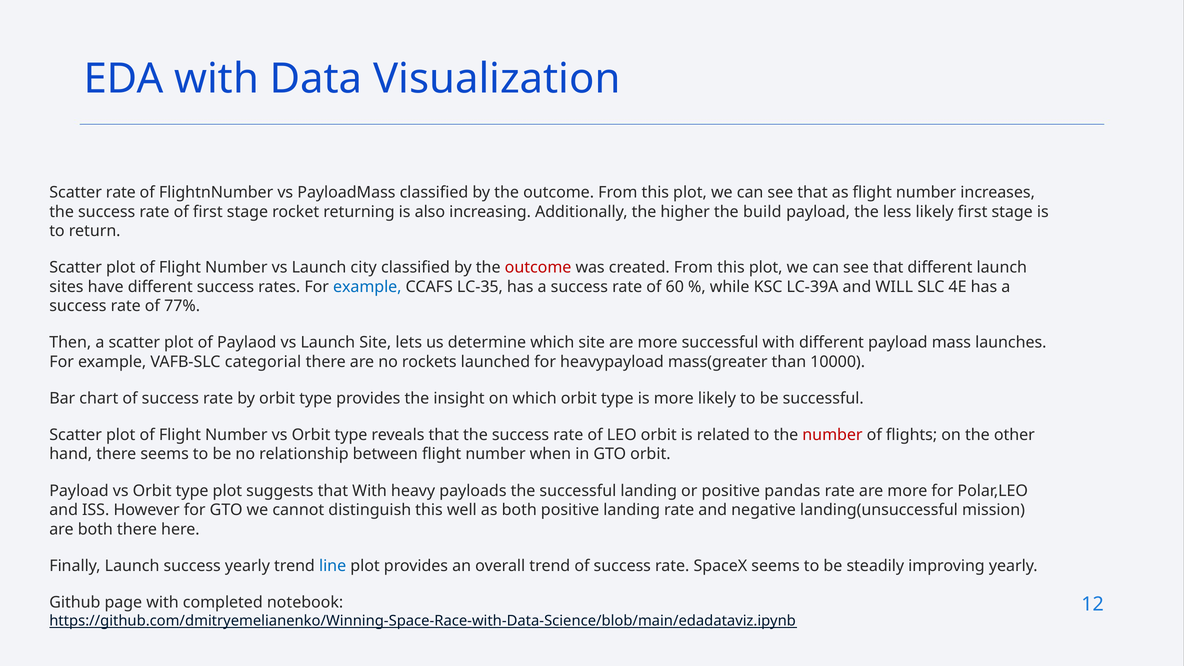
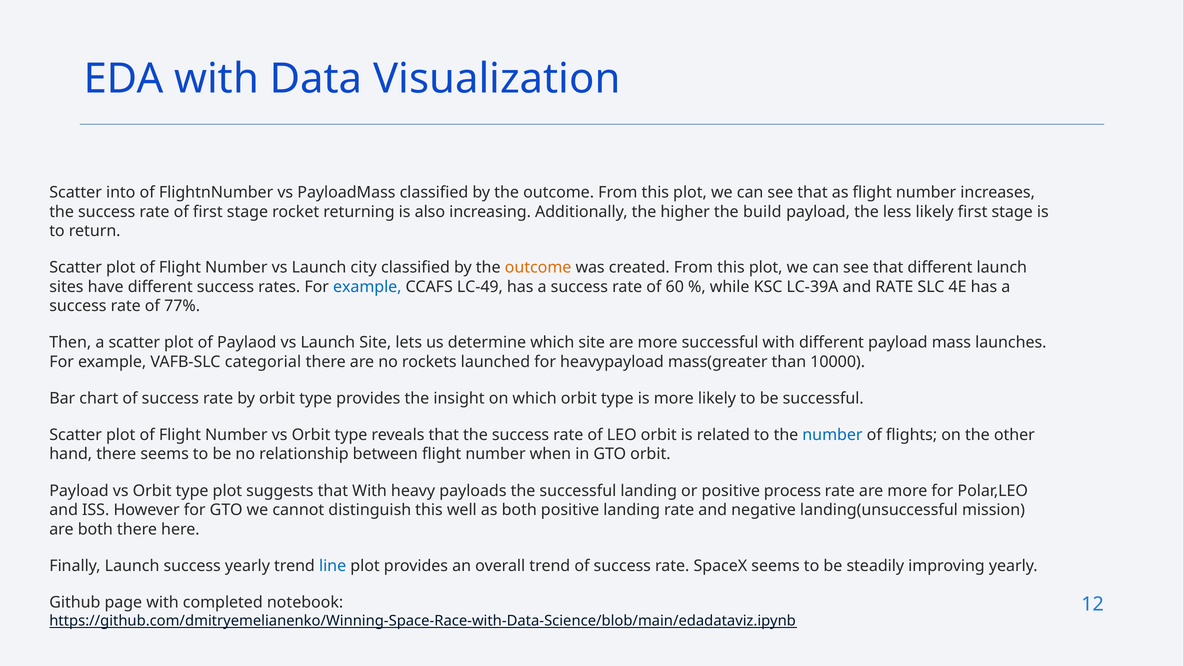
Scatter rate: rate -> into
outcome at (538, 268) colour: red -> orange
LC-35: LC-35 -> LC-49
and WILL: WILL -> RATE
number at (832, 435) colour: red -> blue
pandas: pandas -> process
